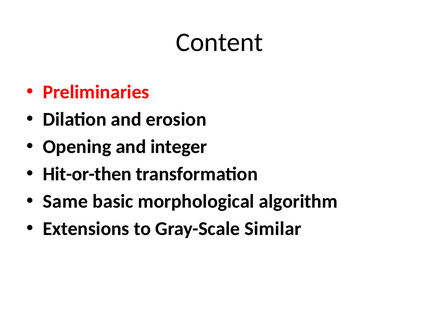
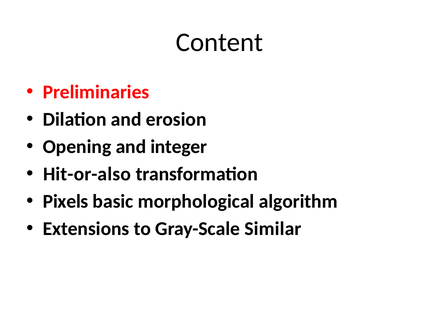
Hit-or-then: Hit-or-then -> Hit-or-also
Same: Same -> Pixels
